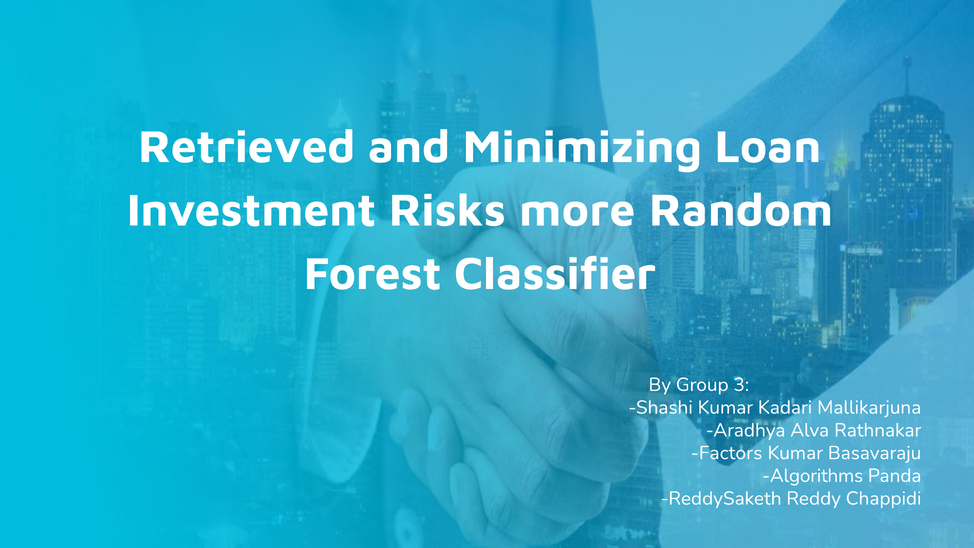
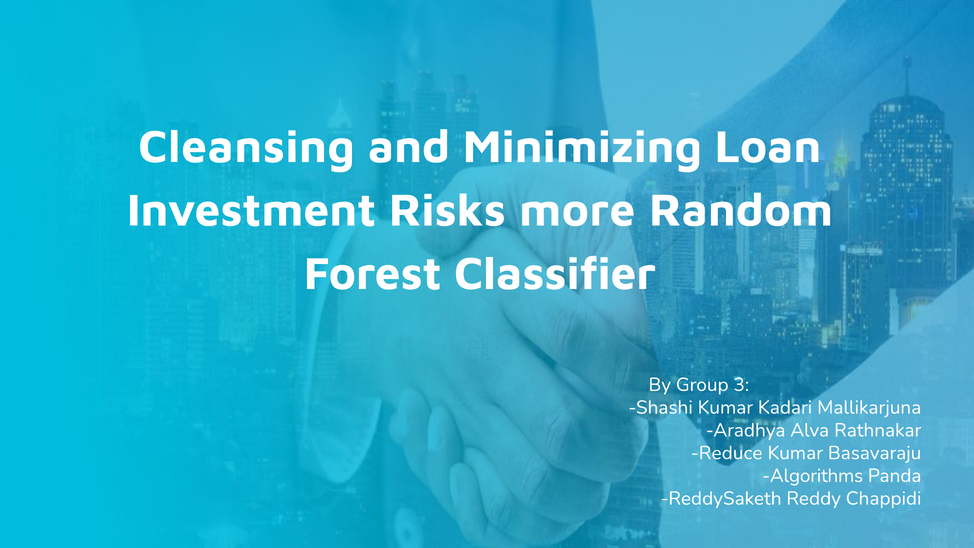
Retrieved: Retrieved -> Cleansing
Factors: Factors -> Reduce
